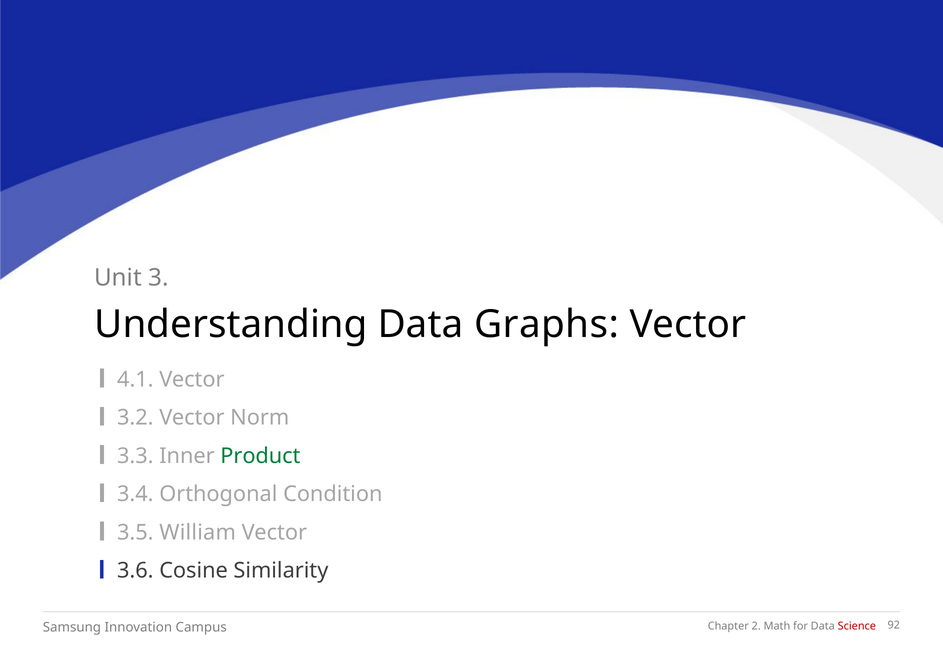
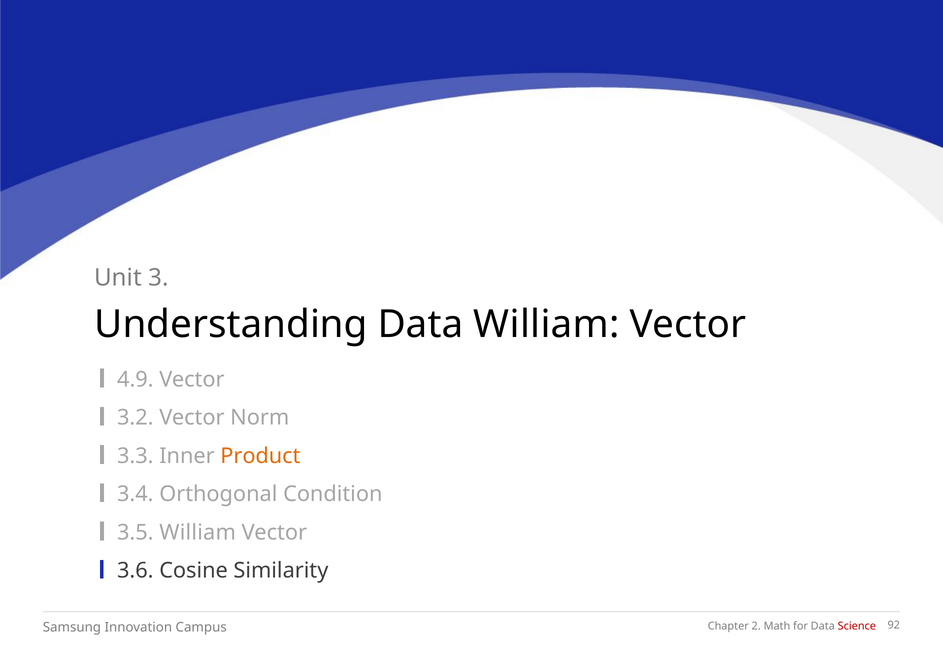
Data Graphs: Graphs -> William
4.1: 4.1 -> 4.9
Product colour: green -> orange
